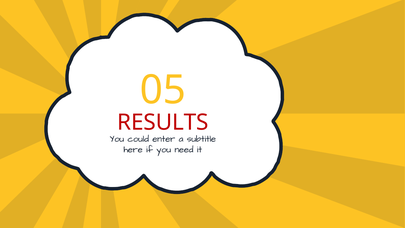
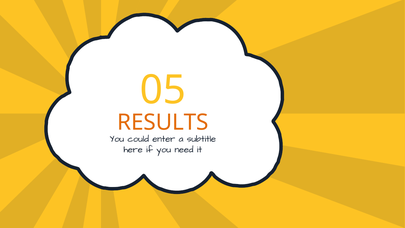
RESULTS colour: red -> orange
